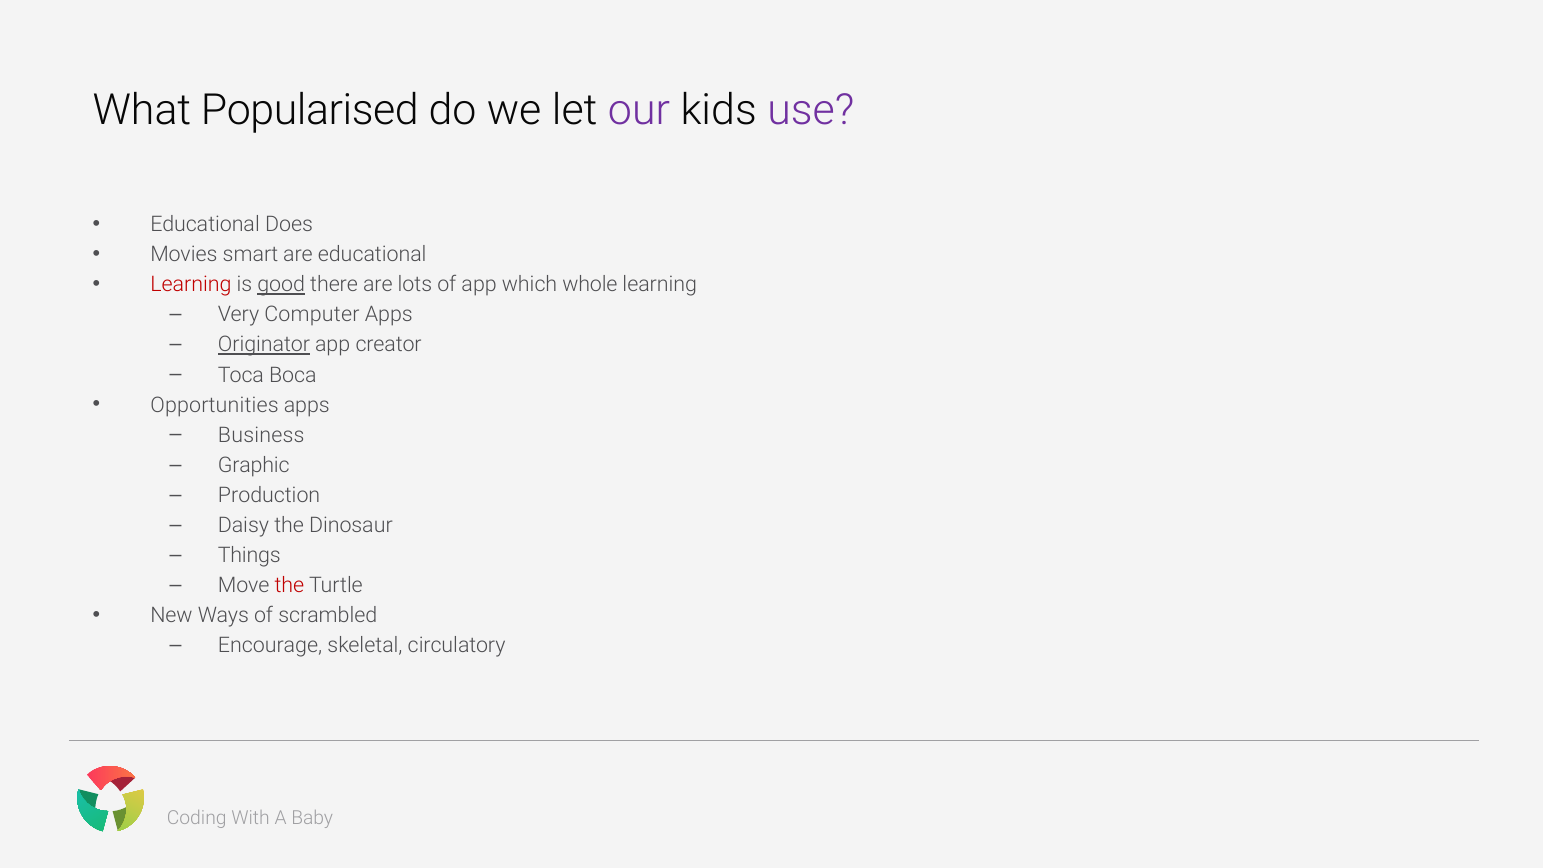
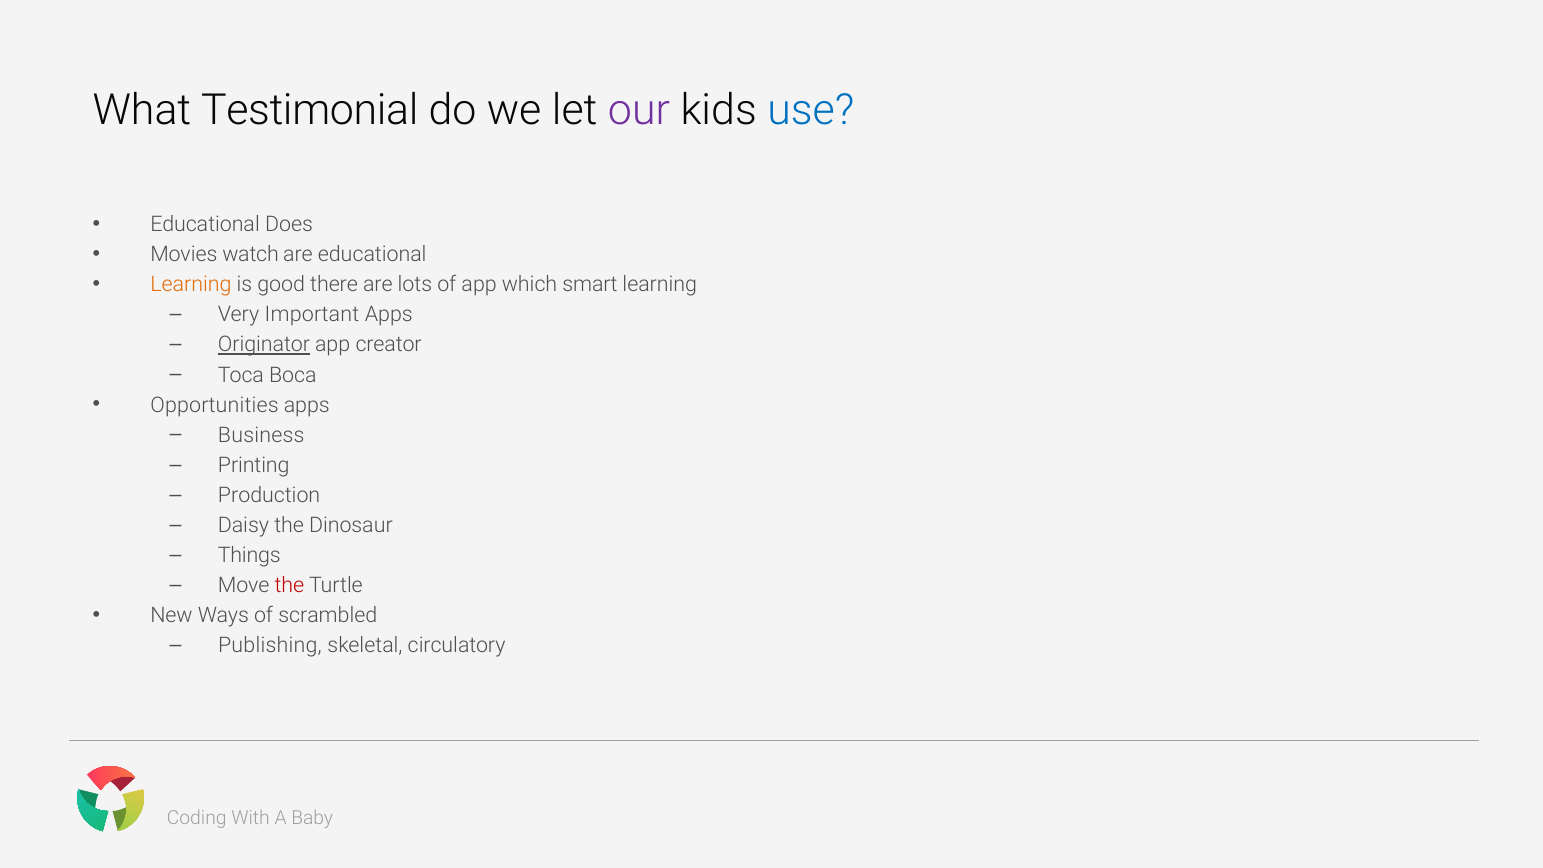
Popularised: Popularised -> Testimonial
use colour: purple -> blue
smart: smart -> watch
Learning at (191, 285) colour: red -> orange
good underline: present -> none
whole: whole -> smart
Computer: Computer -> Important
Graphic: Graphic -> Printing
Encourage: Encourage -> Publishing
